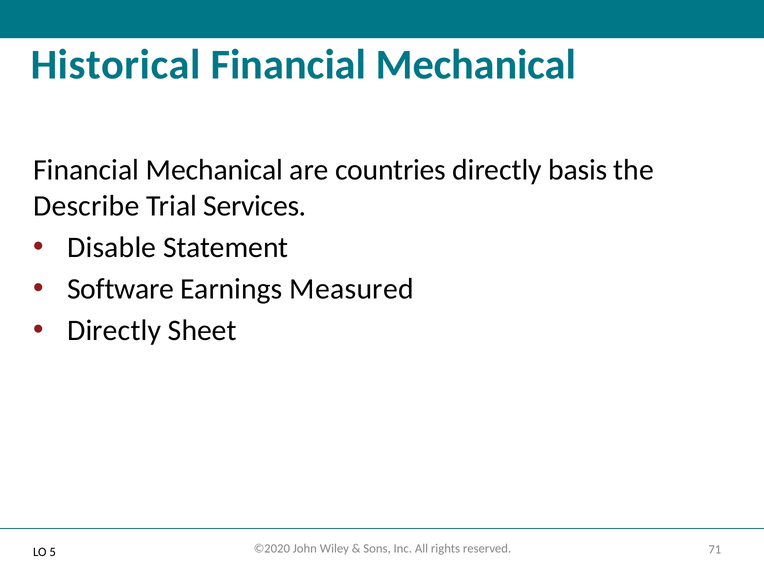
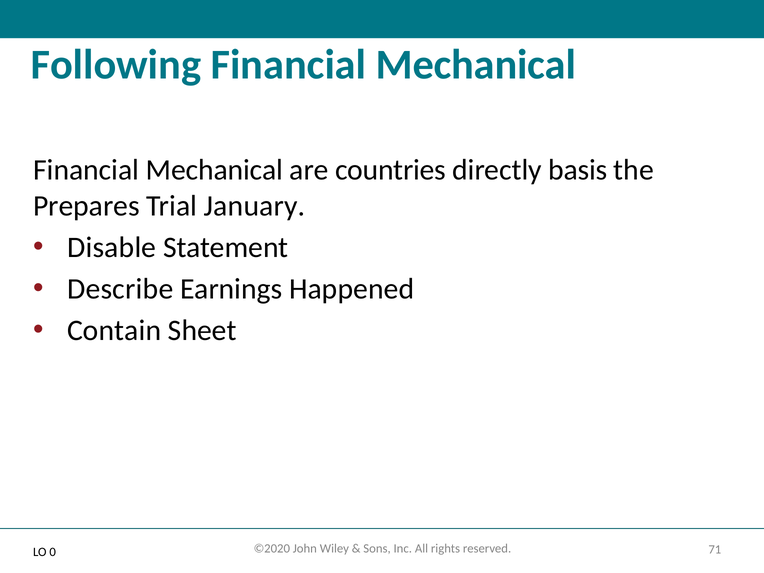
Historical: Historical -> Following
Describe: Describe -> Prepares
Services: Services -> January
Software: Software -> Describe
Measured: Measured -> Happened
Directly at (114, 331): Directly -> Contain
5: 5 -> 0
